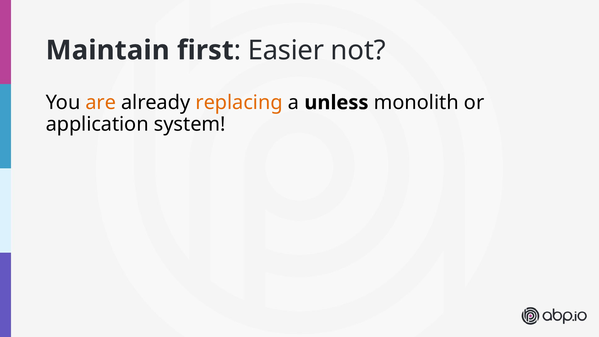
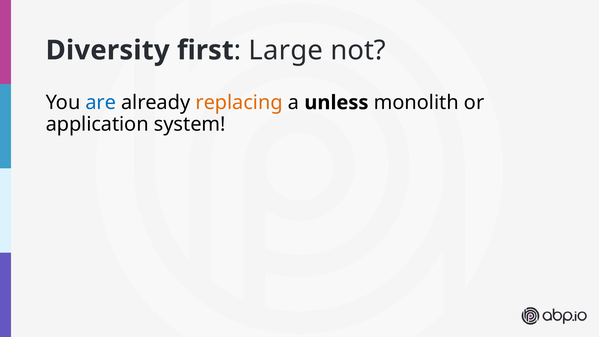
Maintain: Maintain -> Diversity
Easier: Easier -> Large
are colour: orange -> blue
